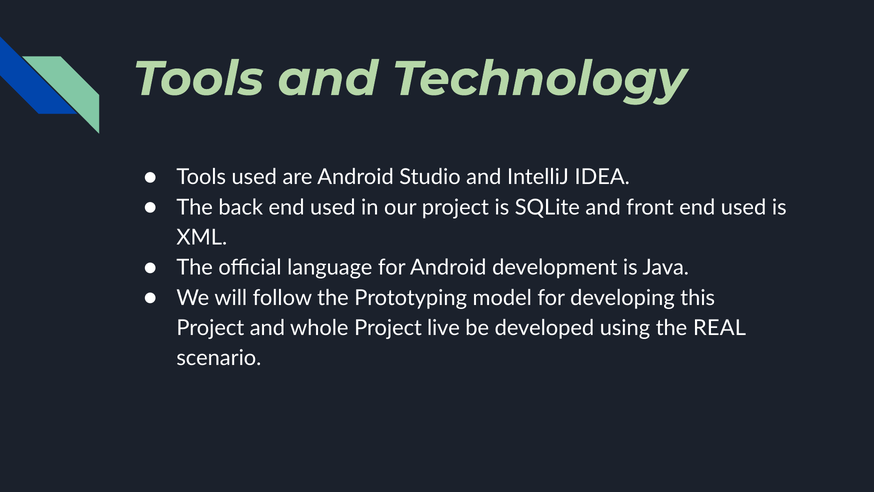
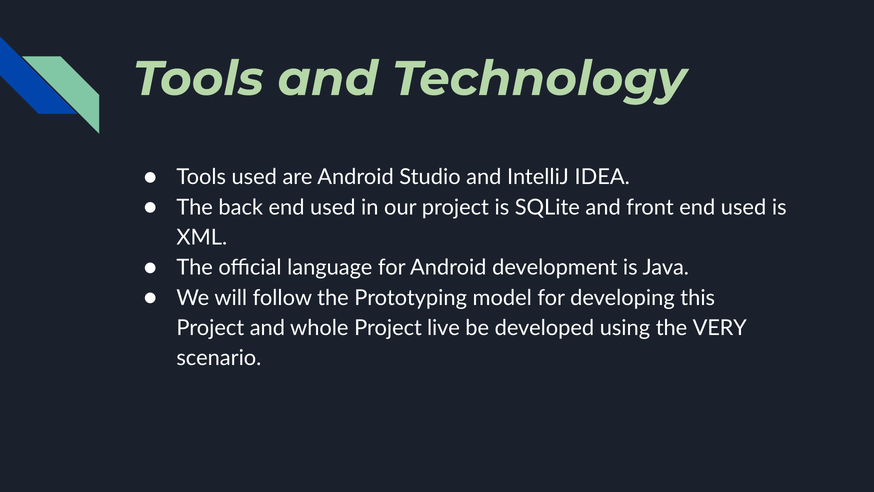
REAL: REAL -> VERY
